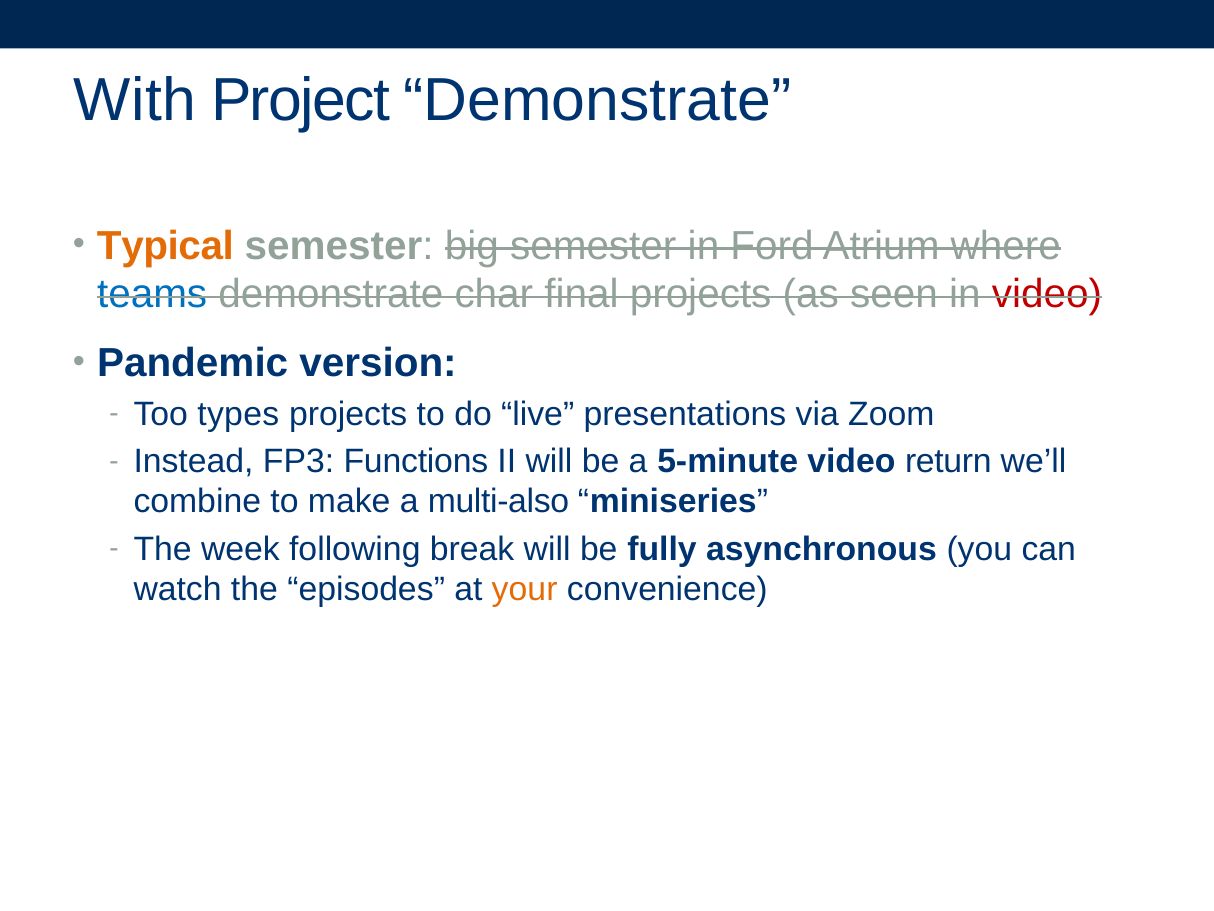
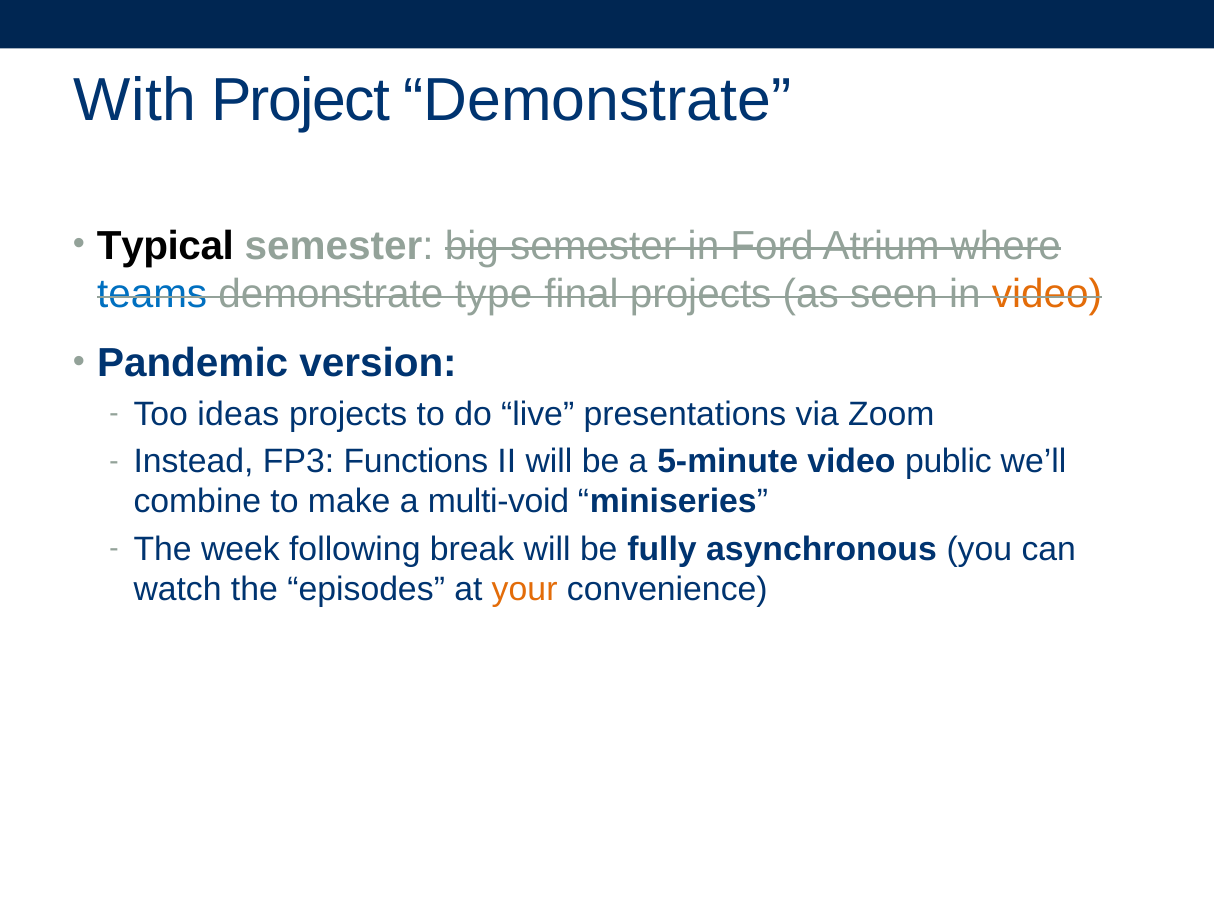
Typical colour: orange -> black
char: char -> type
video at (1047, 294) colour: red -> orange
types: types -> ideas
return: return -> public
multi-also: multi-also -> multi-void
